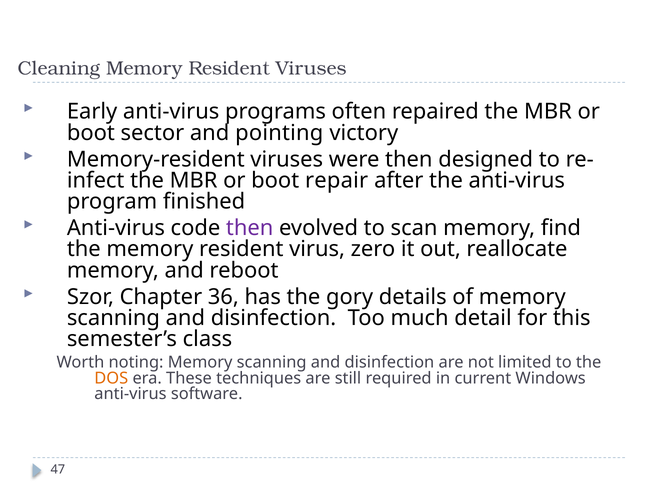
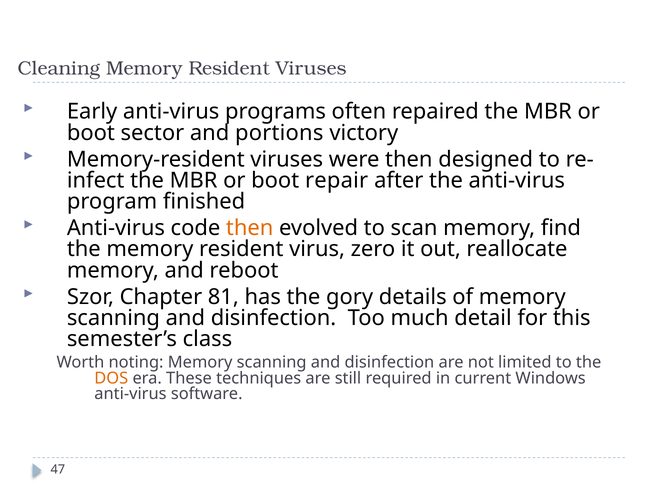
pointing: pointing -> portions
then at (250, 228) colour: purple -> orange
36: 36 -> 81
